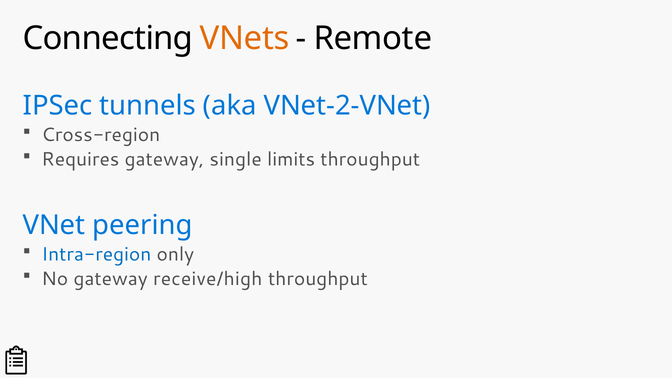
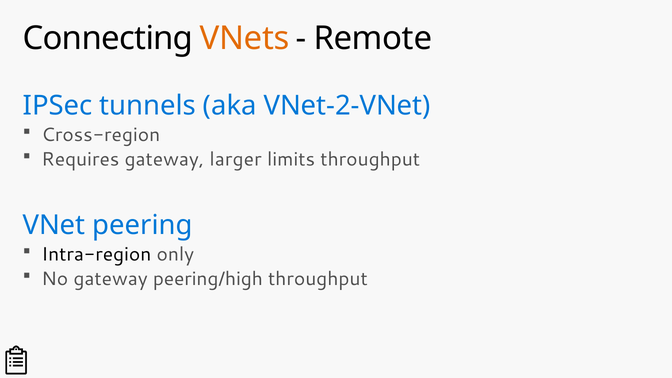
single: single -> larger
Intra-region colour: blue -> black
receive/high: receive/high -> peering/high
